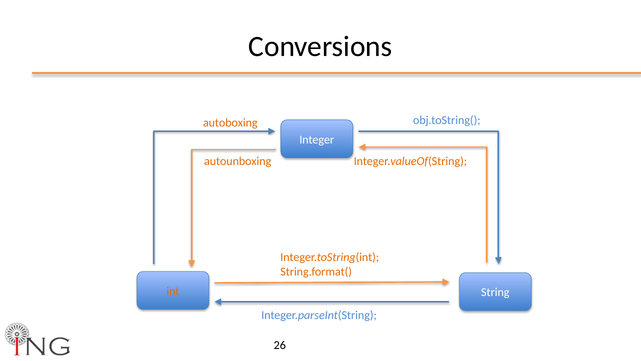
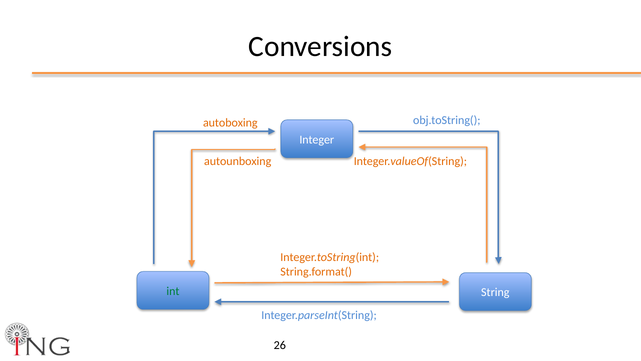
int colour: orange -> green
